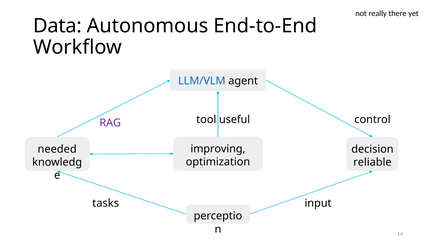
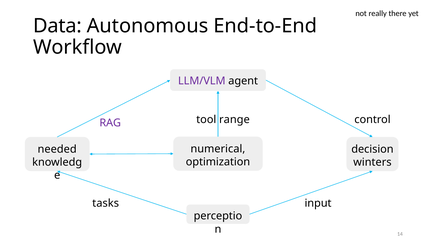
LLM/VLM colour: blue -> purple
useful: useful -> range
improving: improving -> numerical
reliable: reliable -> winters
